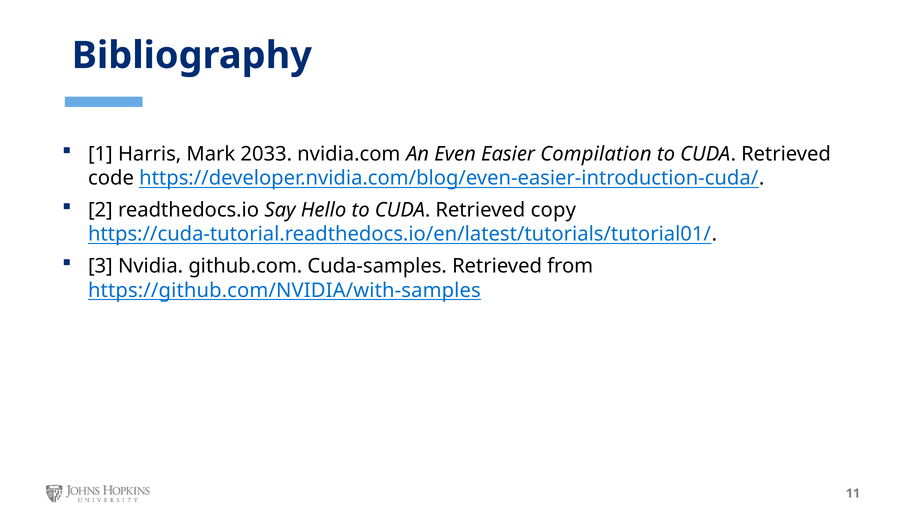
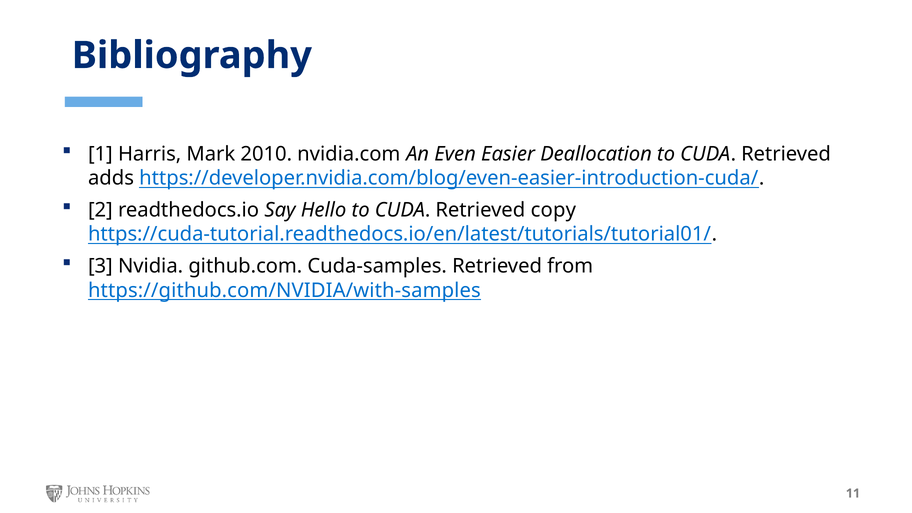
2033: 2033 -> 2010
Compilation: Compilation -> Deallocation
code: code -> adds
